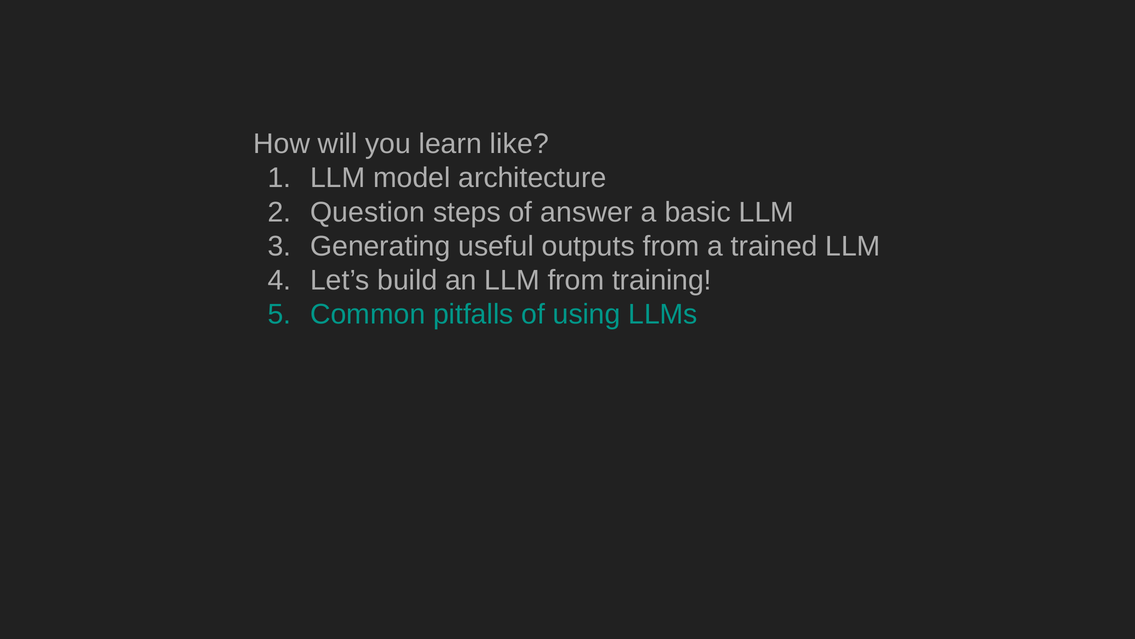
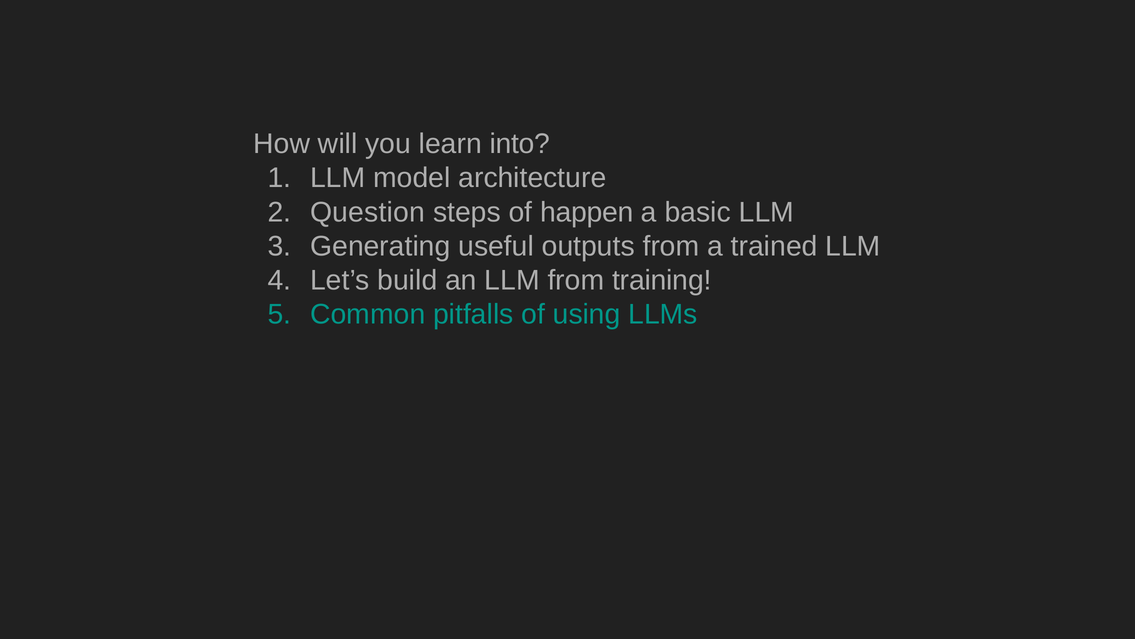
like: like -> into
answer: answer -> happen
